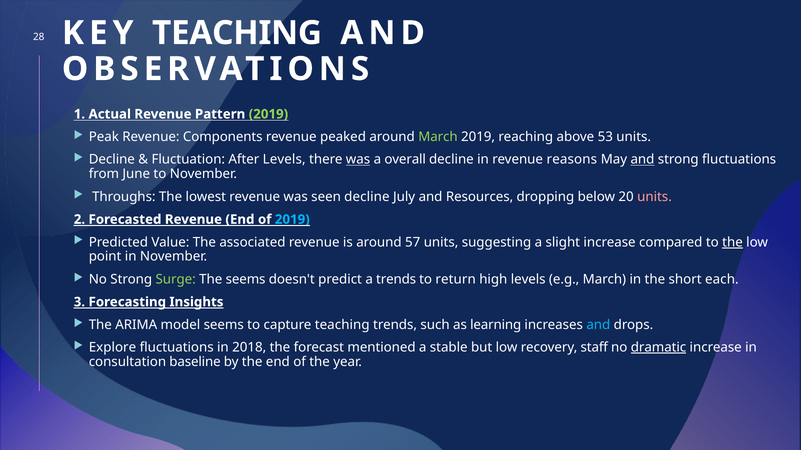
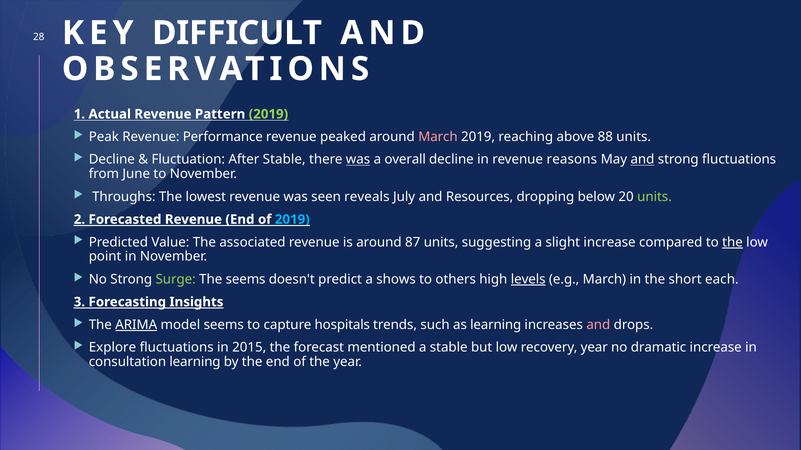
KEY TEACHING: TEACHING -> DIFFICULT
Components: Components -> Performance
March at (438, 137) colour: light green -> pink
53: 53 -> 88
After Levels: Levels -> Stable
seen decline: decline -> reveals
units at (654, 197) colour: pink -> light green
57: 57 -> 87
a trends: trends -> shows
return: return -> others
levels at (528, 280) underline: none -> present
ARIMA underline: none -> present
capture teaching: teaching -> hospitals
and at (598, 325) colour: light blue -> pink
2018: 2018 -> 2015
recovery staff: staff -> year
dramatic underline: present -> none
consultation baseline: baseline -> learning
